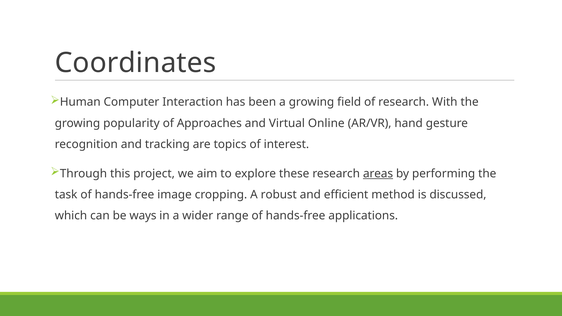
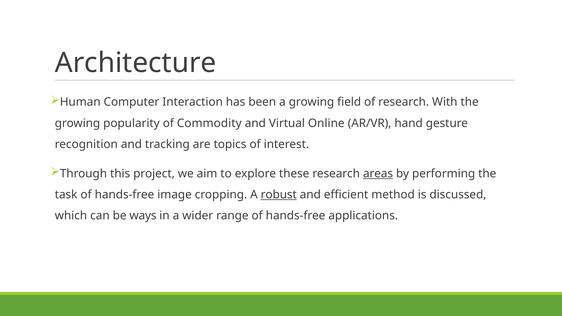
Coordinates: Coordinates -> Architecture
Approaches: Approaches -> Commodity
robust underline: none -> present
